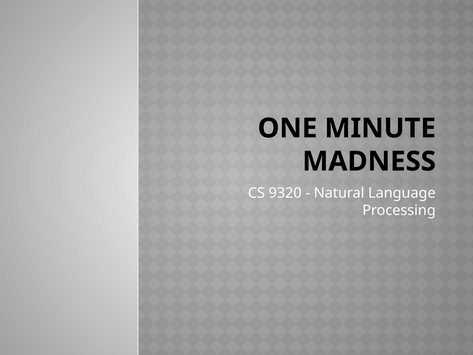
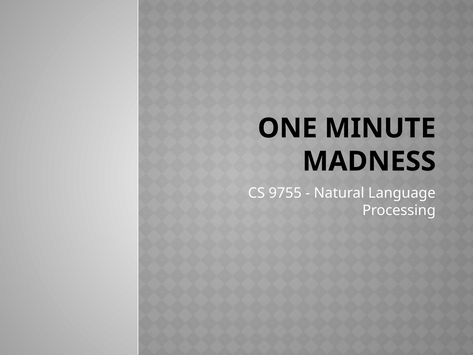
9320: 9320 -> 9755
